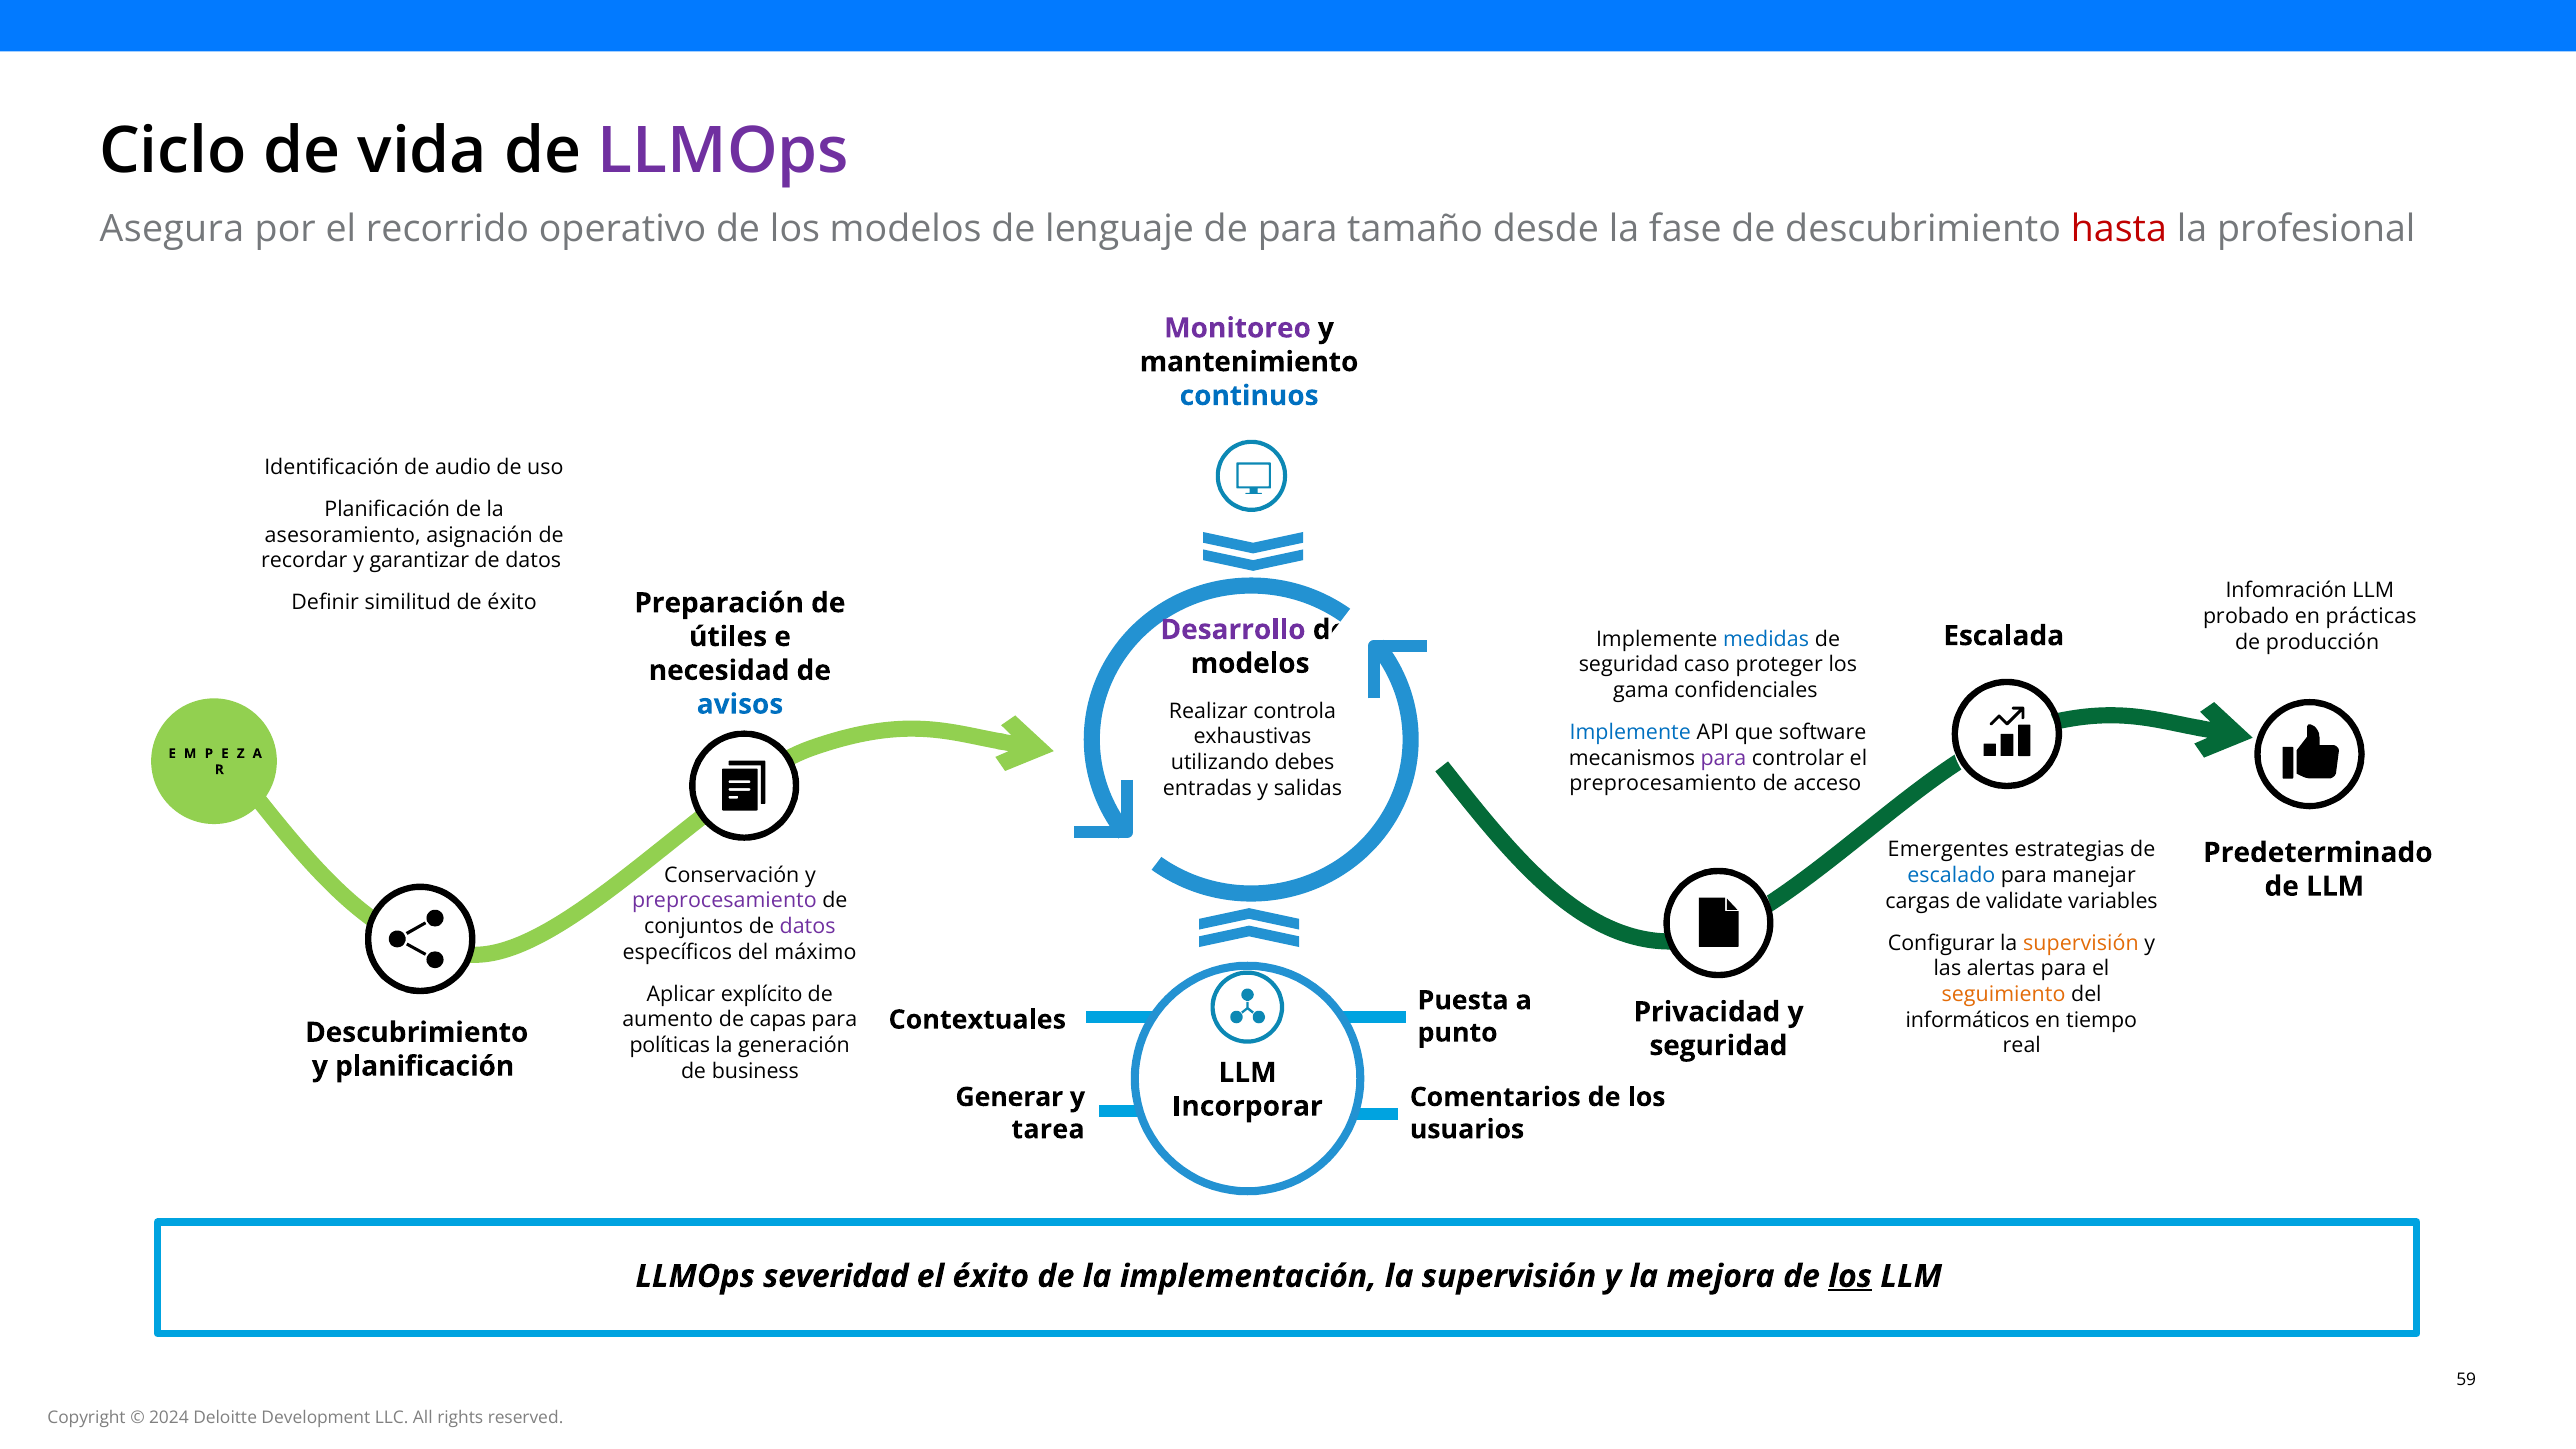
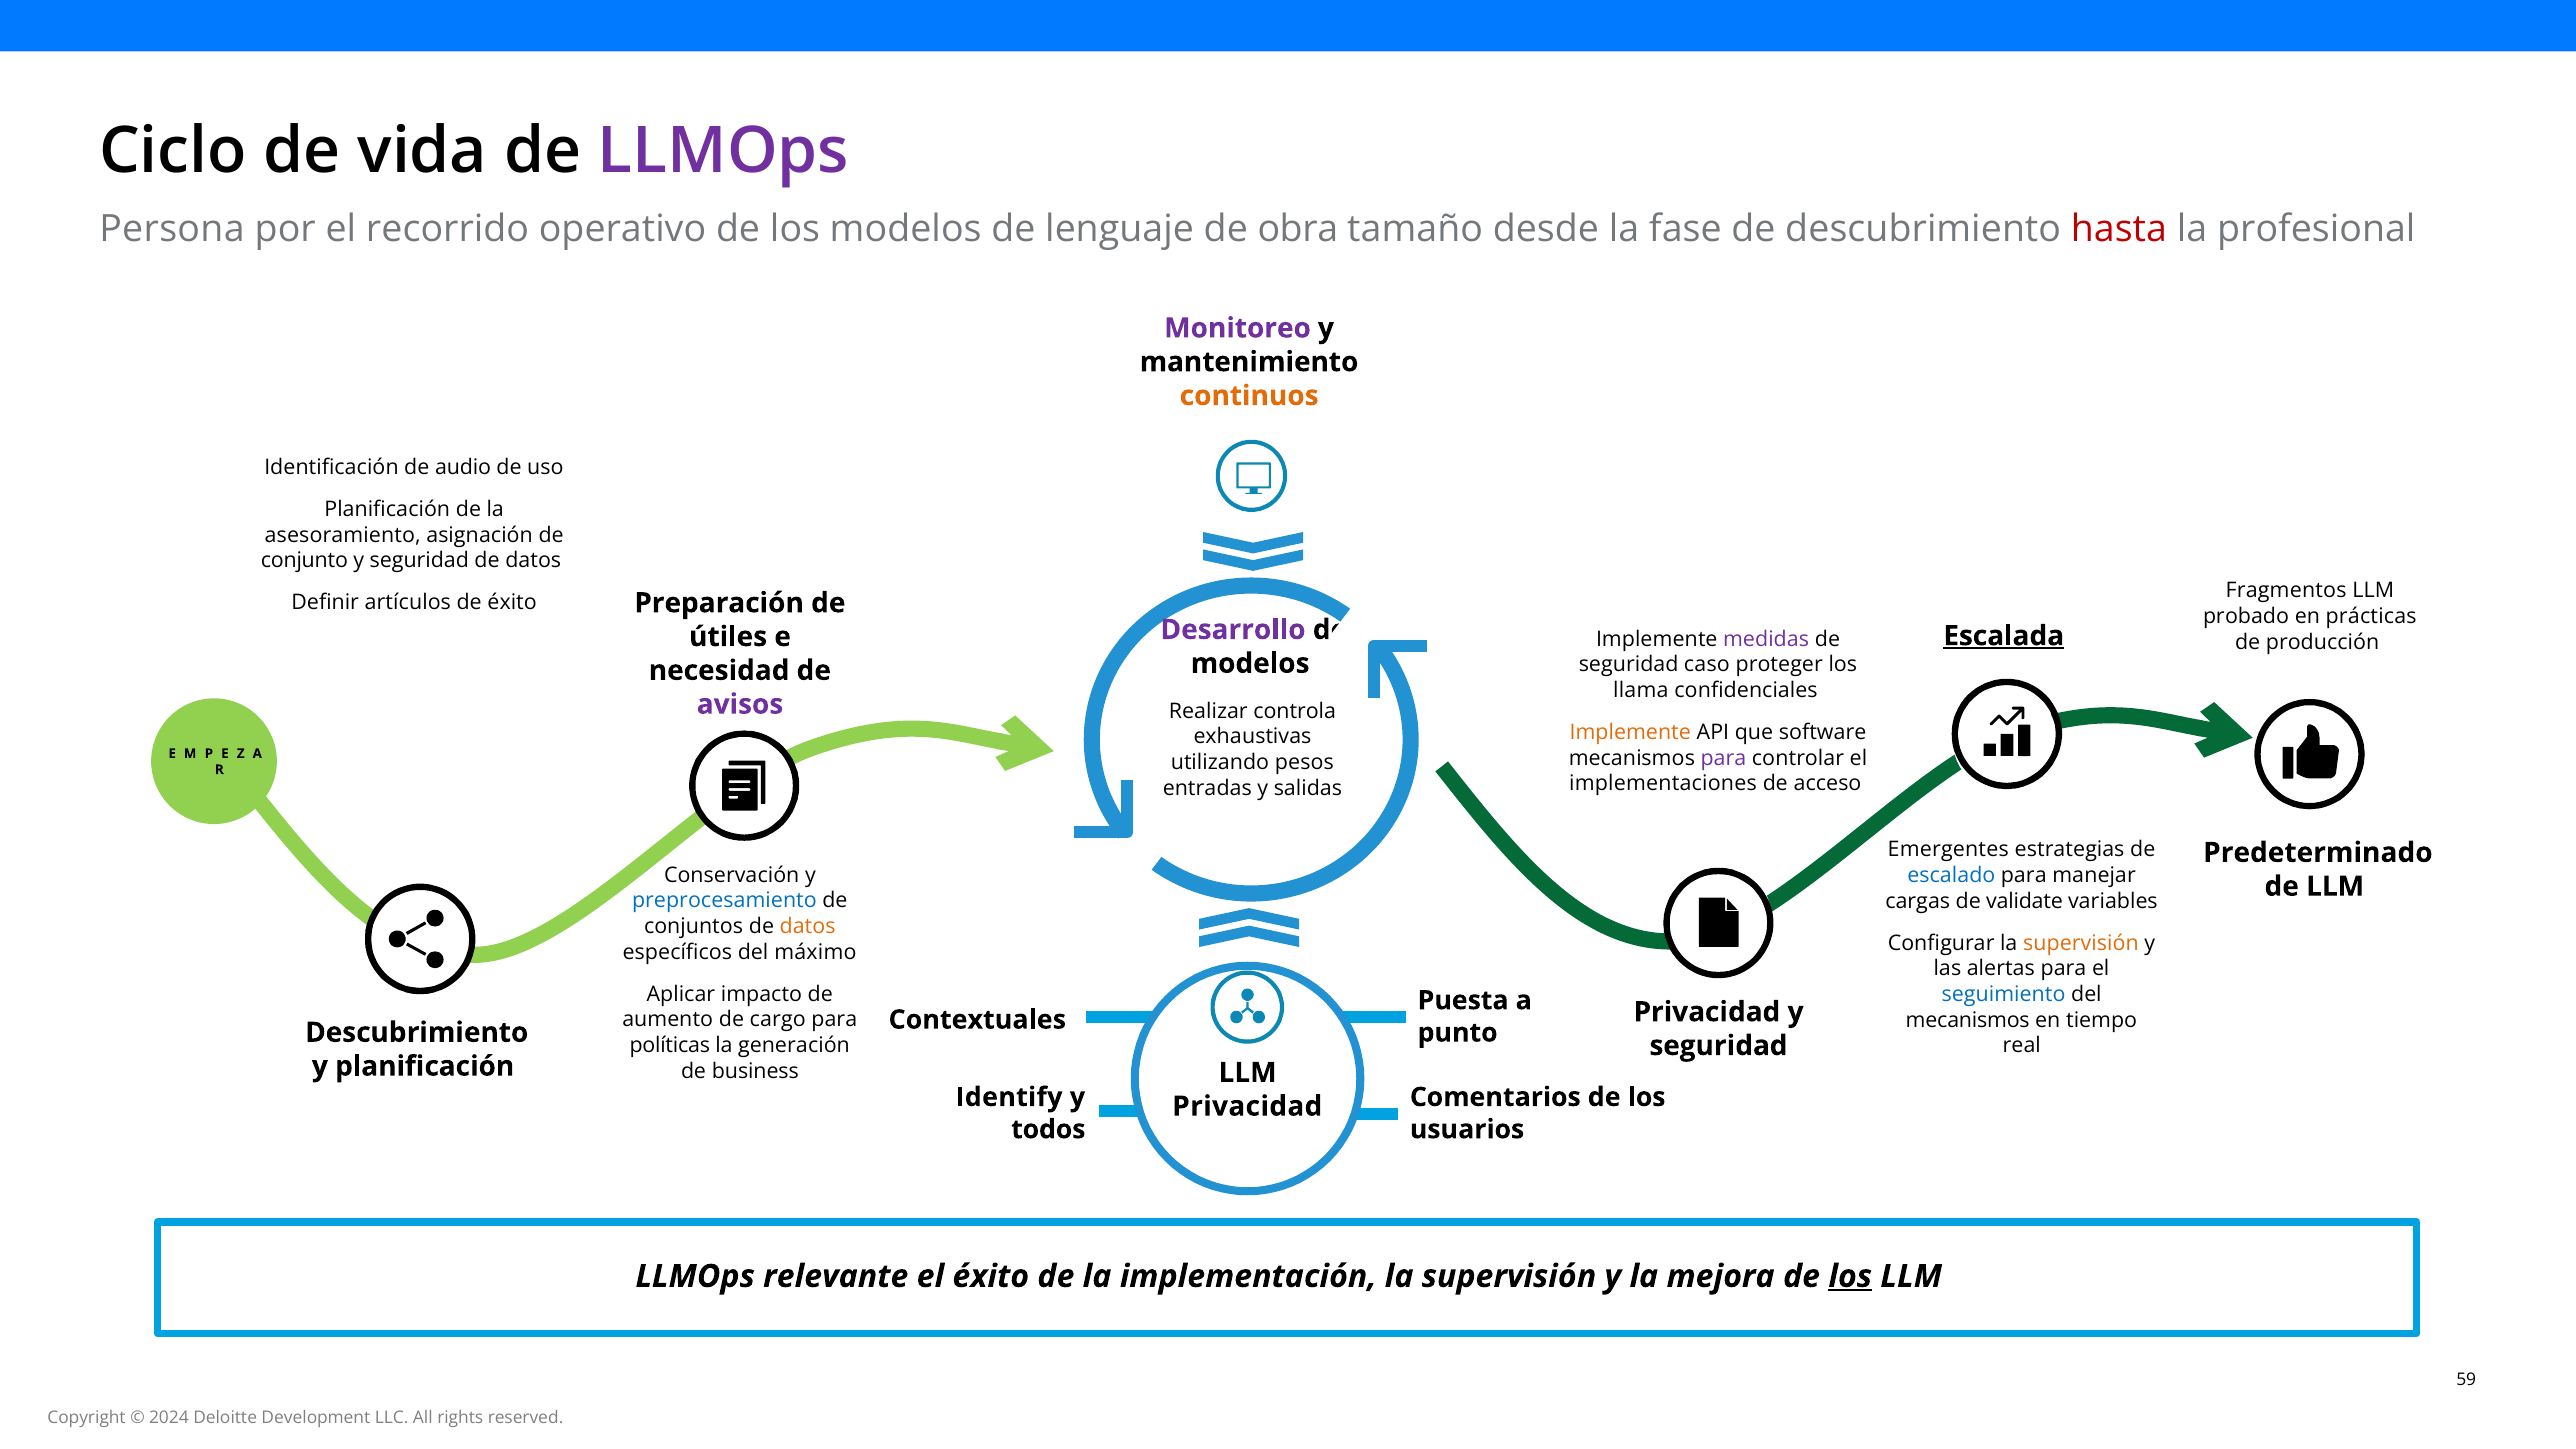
Asegura: Asegura -> Persona
de para: para -> obra
continuos colour: blue -> orange
recordar: recordar -> conjunto
garantizar at (419, 561): garantizar -> seguridad
Infomración: Infomración -> Fragmentos
similitud: similitud -> artículos
Escalada underline: none -> present
medidas colour: blue -> purple
gama: gama -> llama
avisos colour: blue -> purple
Implemente at (1630, 732) colour: blue -> orange
debes: debes -> pesos
preprocesamiento at (1663, 784): preprocesamiento -> implementaciones
preprocesamiento at (724, 901) colour: purple -> blue
datos at (808, 926) colour: purple -> orange
explícito: explícito -> impacto
seguimiento colour: orange -> blue
capas: capas -> cargo
informáticos at (1968, 1020): informáticos -> mecanismos
Generar: Generar -> Identify
Incorporar at (1247, 1106): Incorporar -> Privacidad
tarea: tarea -> todos
severidad: severidad -> relevante
